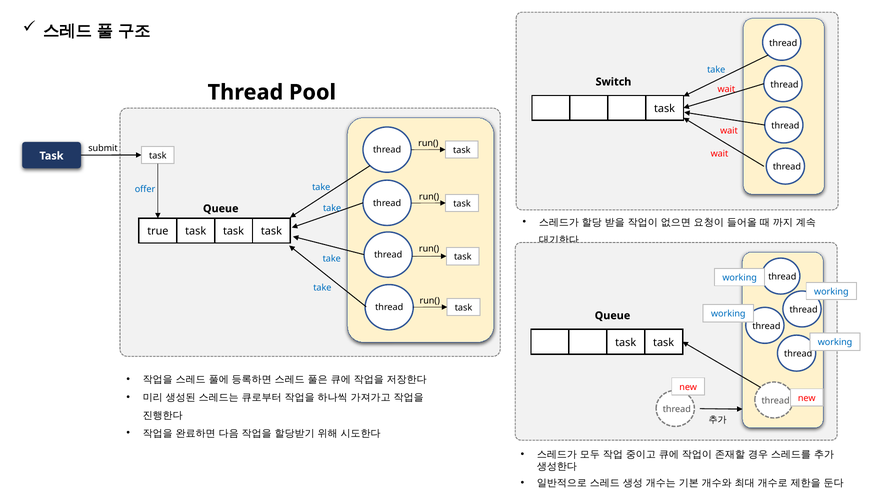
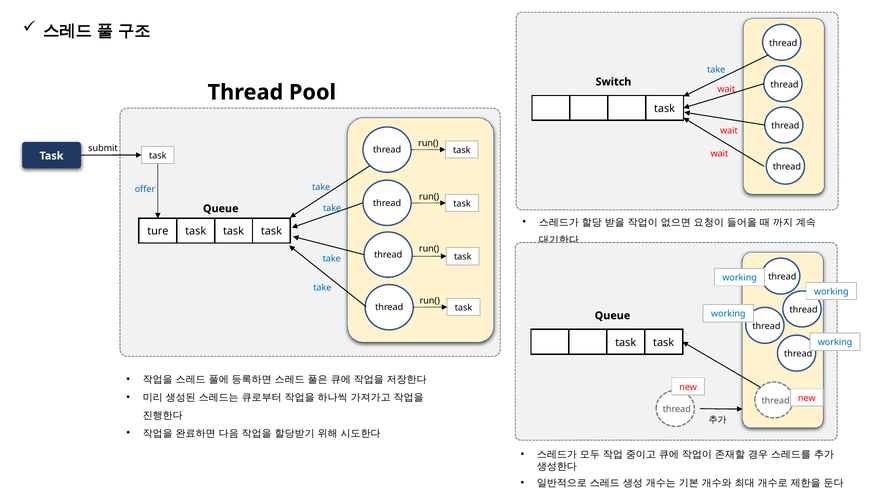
true: true -> ture
